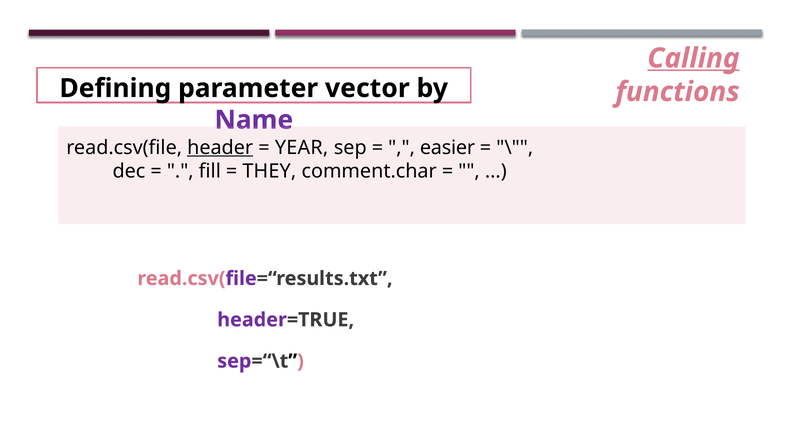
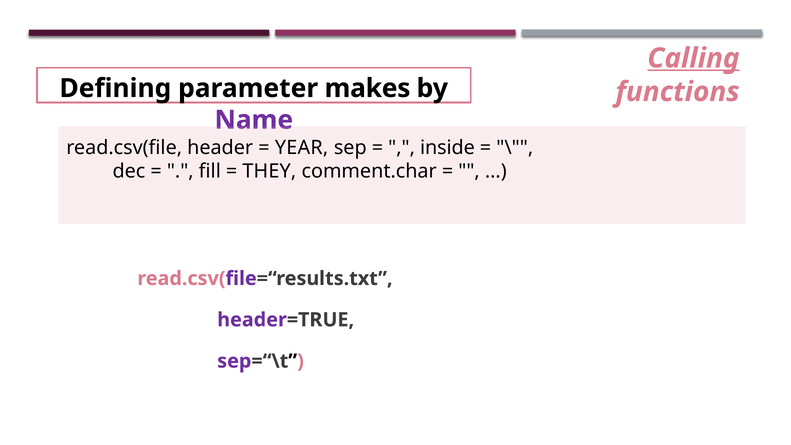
vector: vector -> makes
header underline: present -> none
easier: easier -> inside
